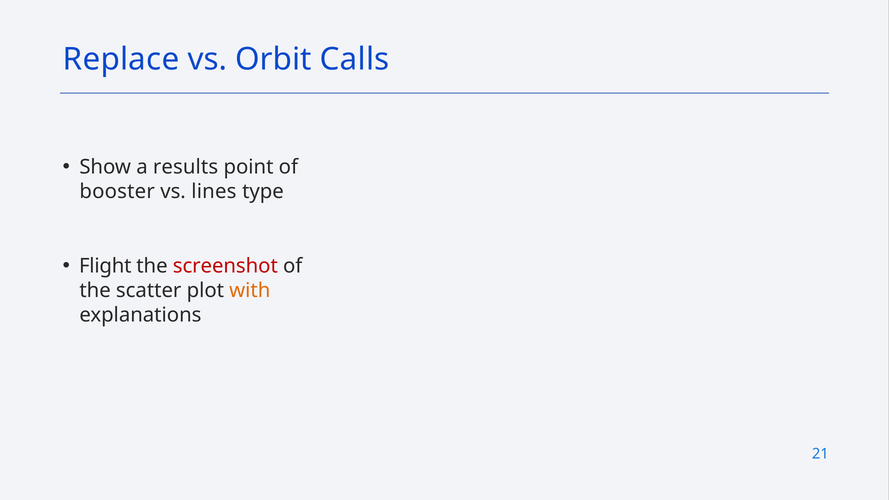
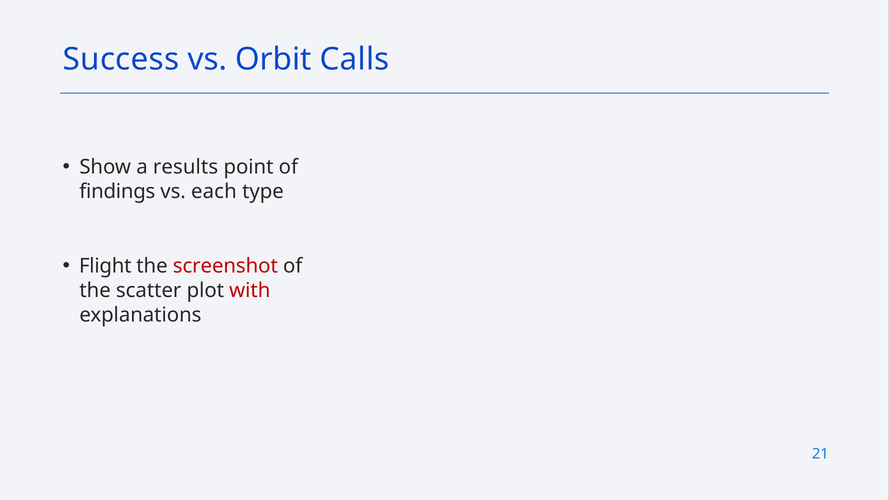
Replace: Replace -> Success
booster: booster -> findings
lines: lines -> each
with colour: orange -> red
